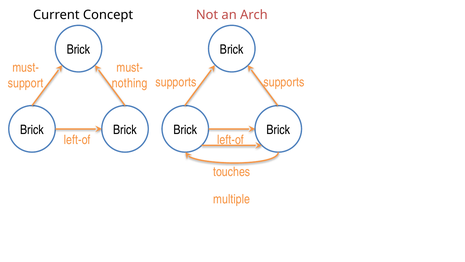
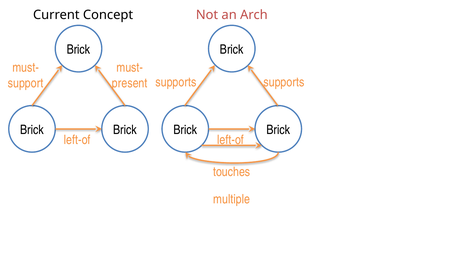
nothing: nothing -> present
